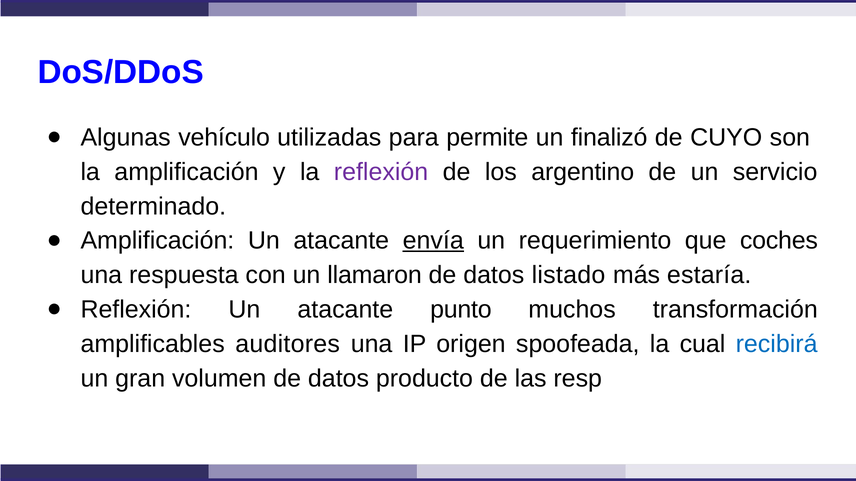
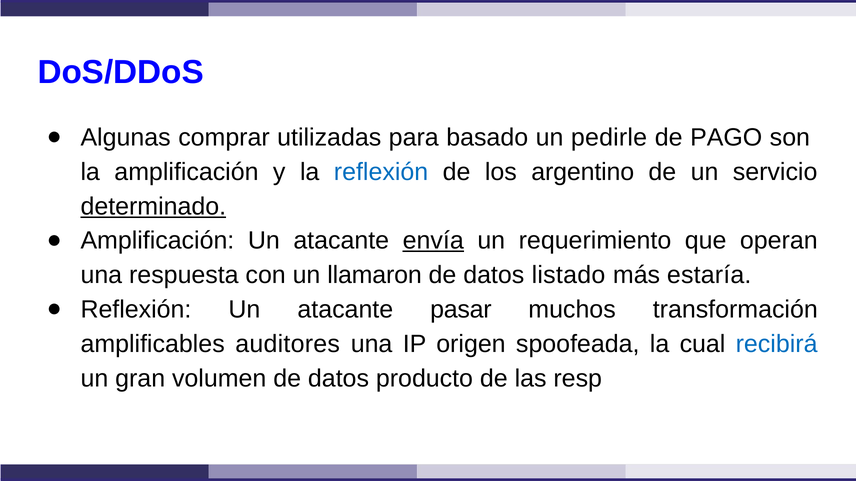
vehículo: vehículo -> comprar
permite: permite -> basado
finalizó: finalizó -> pedirle
CUYO: CUYO -> PAGO
reflexión at (381, 172) colour: purple -> blue
determinado underline: none -> present
coches: coches -> operan
punto: punto -> pasar
